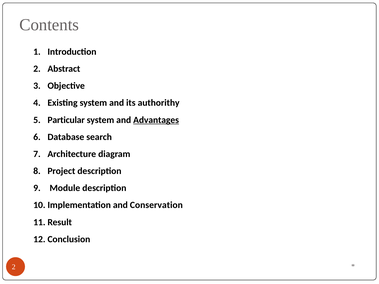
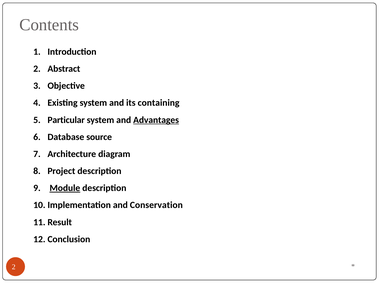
authorithy: authorithy -> containing
search: search -> source
Module underline: none -> present
